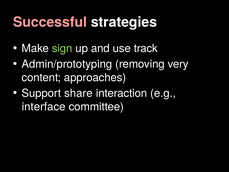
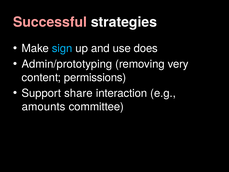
sign colour: light green -> light blue
track: track -> does
approaches: approaches -> permissions
interface: interface -> amounts
